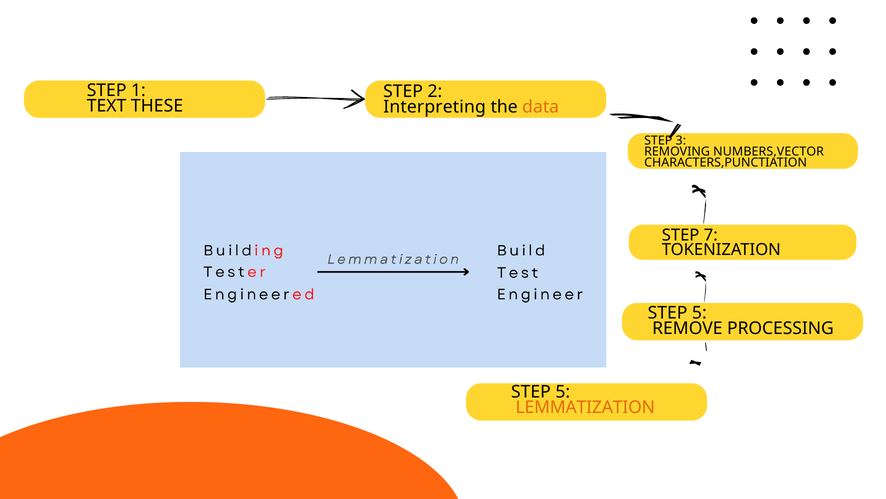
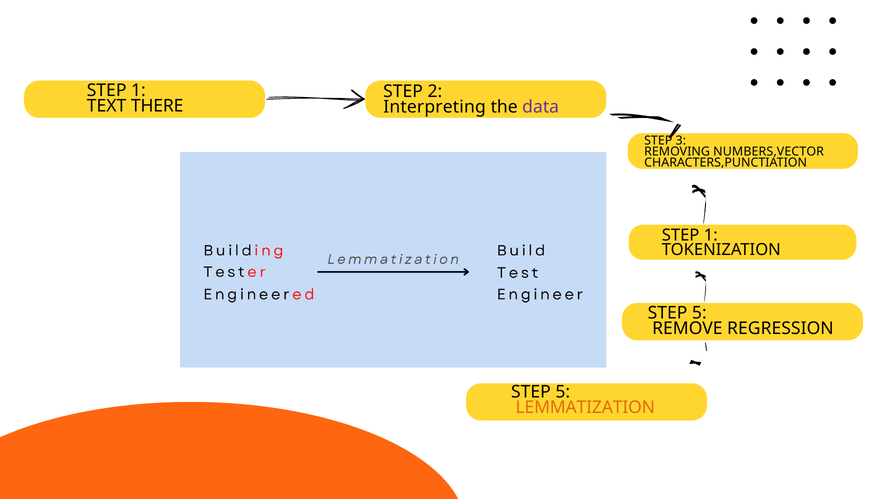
THESE: THESE -> THERE
data colour: orange -> purple
7 at (711, 235): 7 -> 1
PROCESSING: PROCESSING -> REGRESSION
